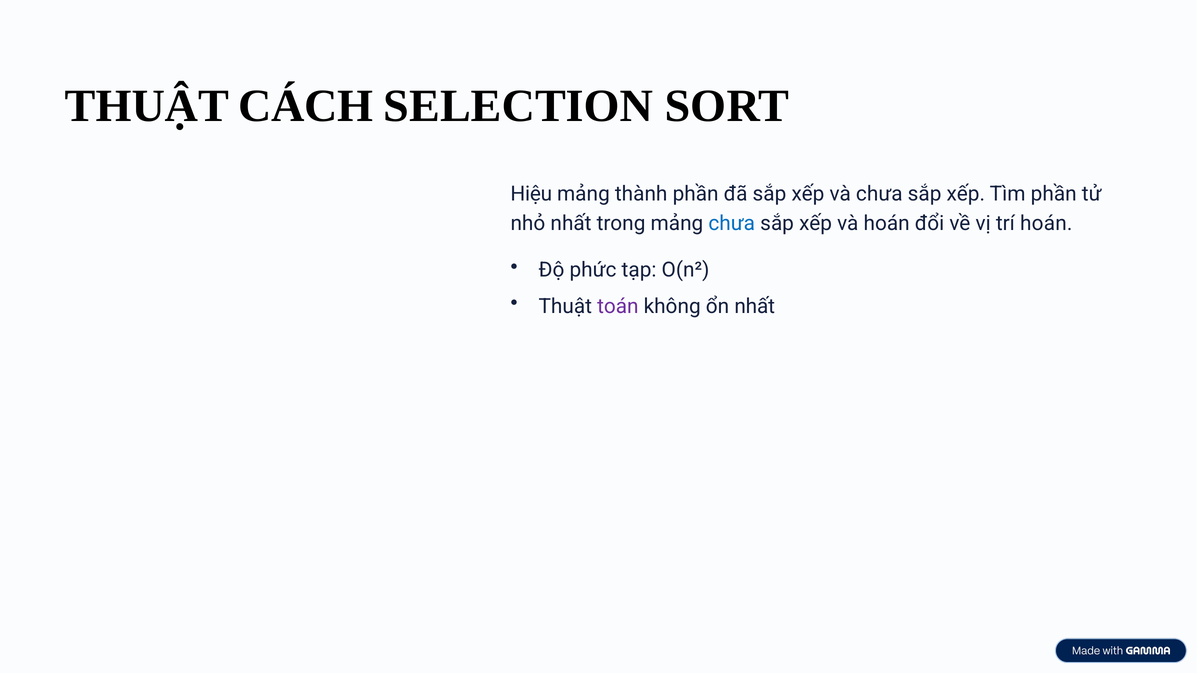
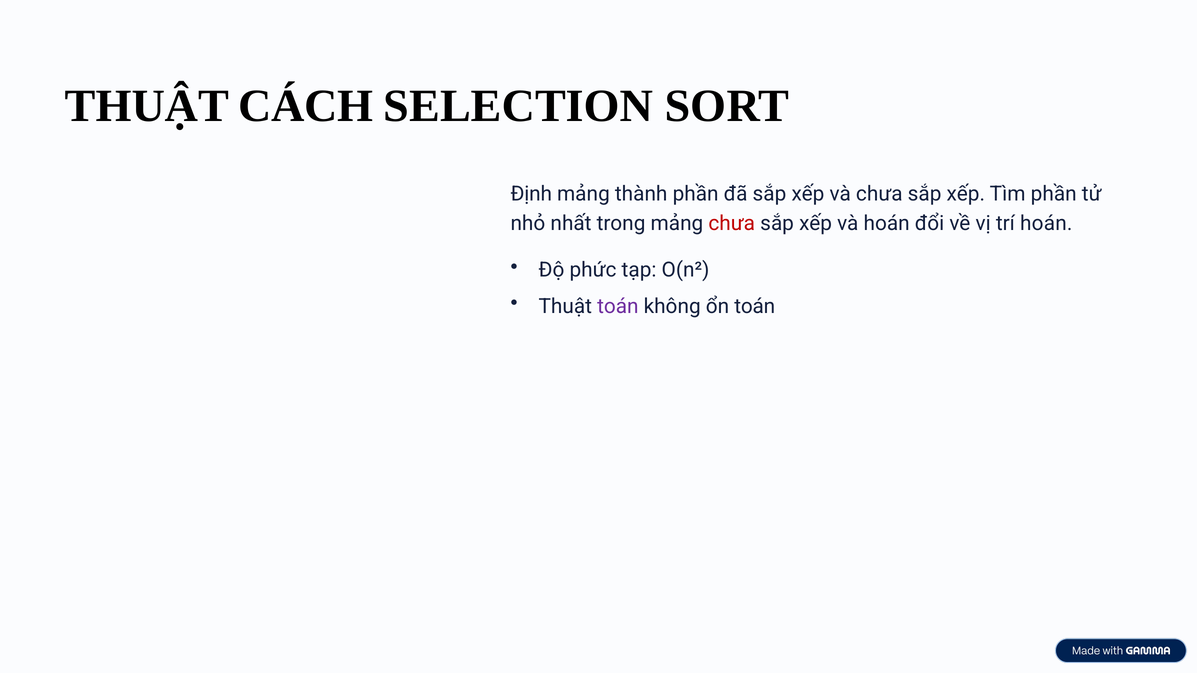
Hiệu: Hiệu -> Định
chưa at (732, 224) colour: blue -> red
ổn nhất: nhất -> toán
